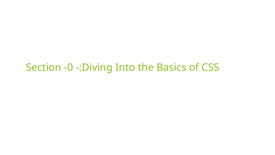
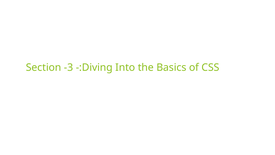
-0: -0 -> -3
